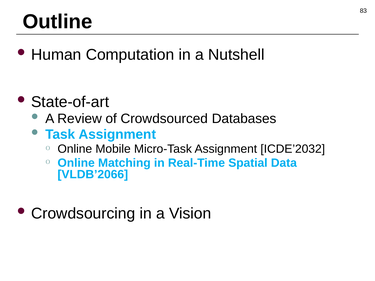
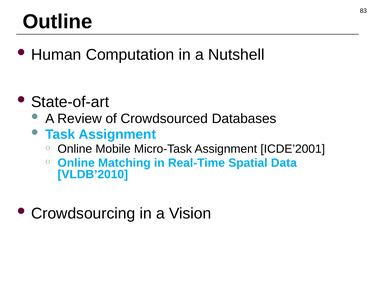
ICDE’2032: ICDE’2032 -> ICDE’2001
VLDB’2066: VLDB’2066 -> VLDB’2010
